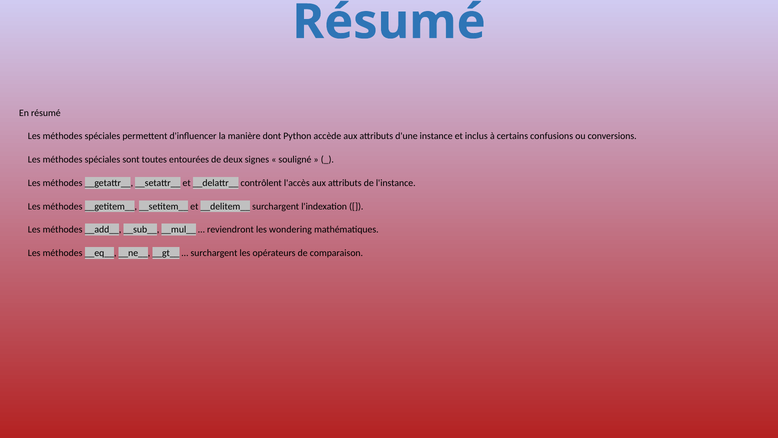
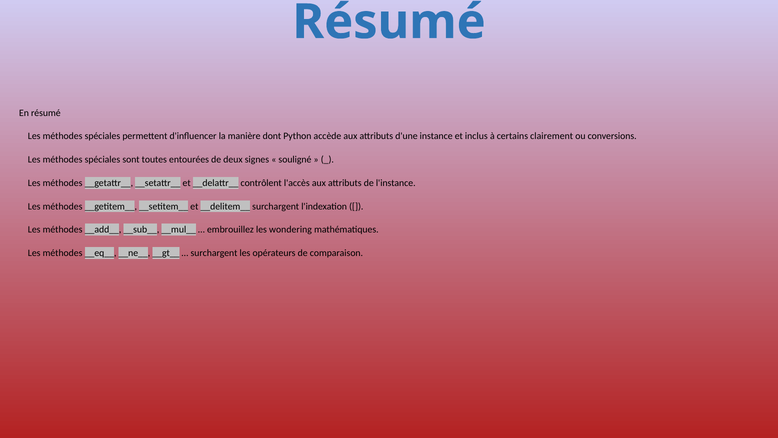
confusions: confusions -> clairement
reviendront: reviendront -> embrouillez
